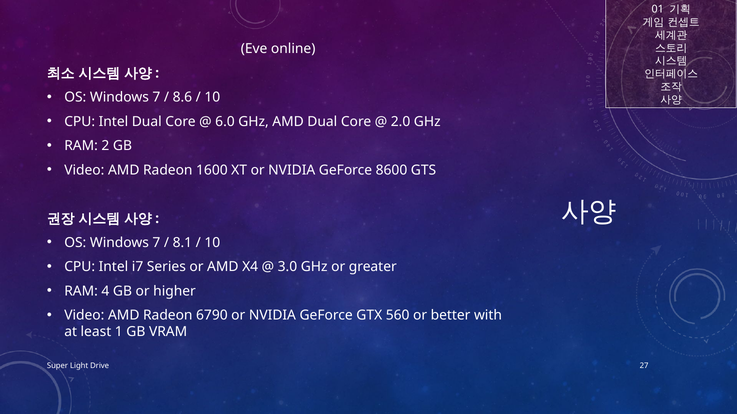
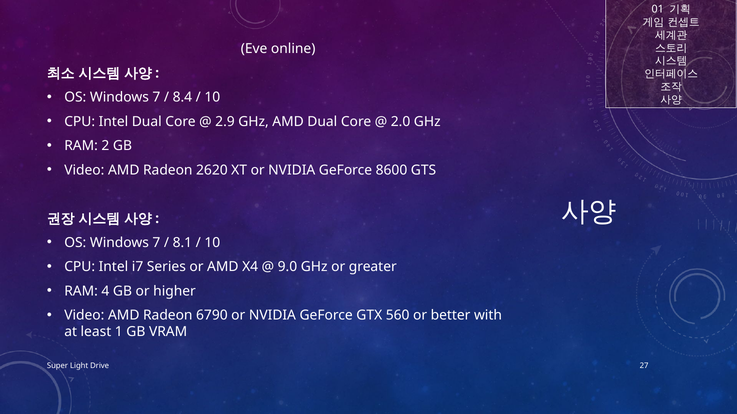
8.6: 8.6 -> 8.4
6.0: 6.0 -> 2.9
1600: 1600 -> 2620
3.0: 3.0 -> 9.0
